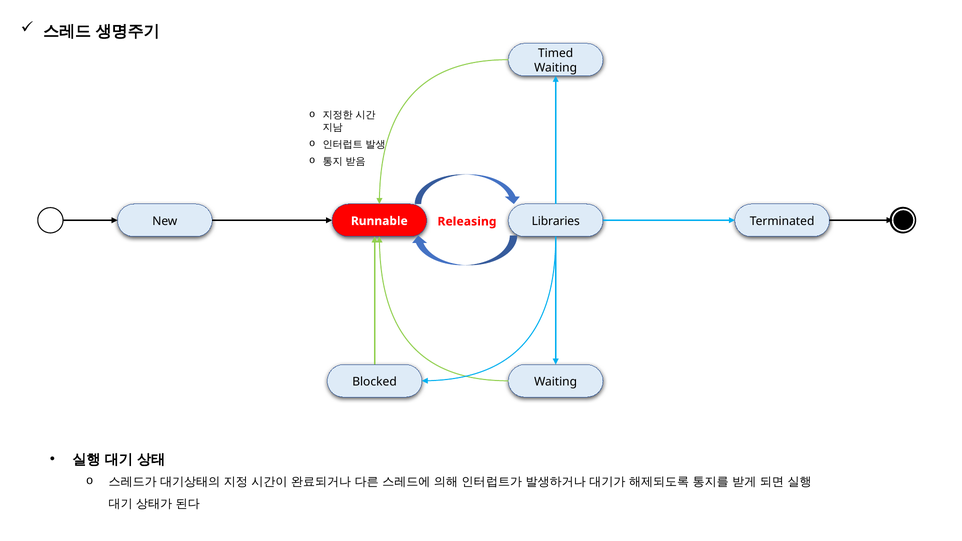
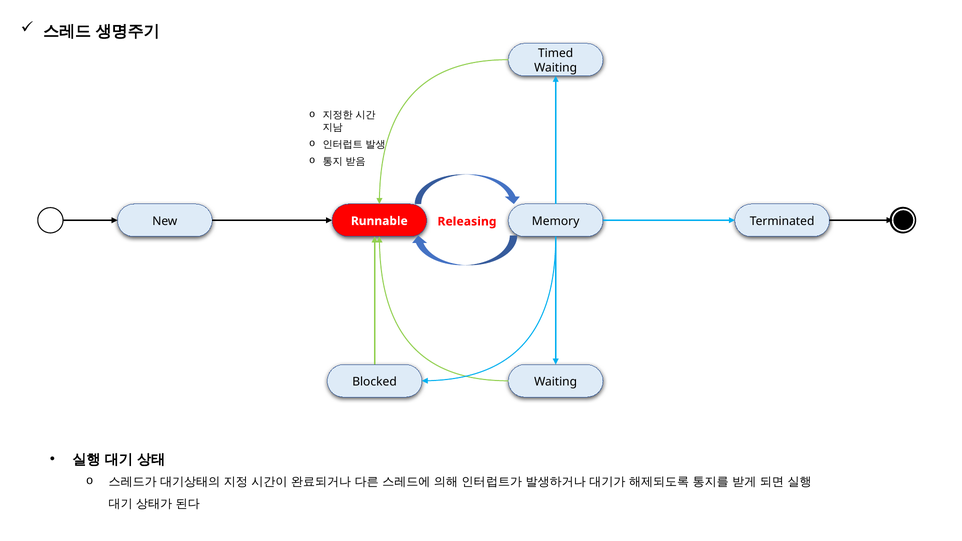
Libraries: Libraries -> Memory
